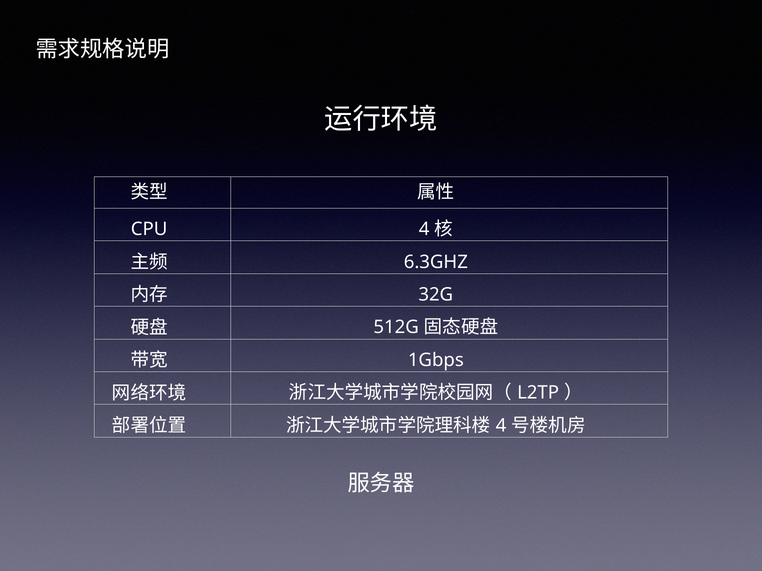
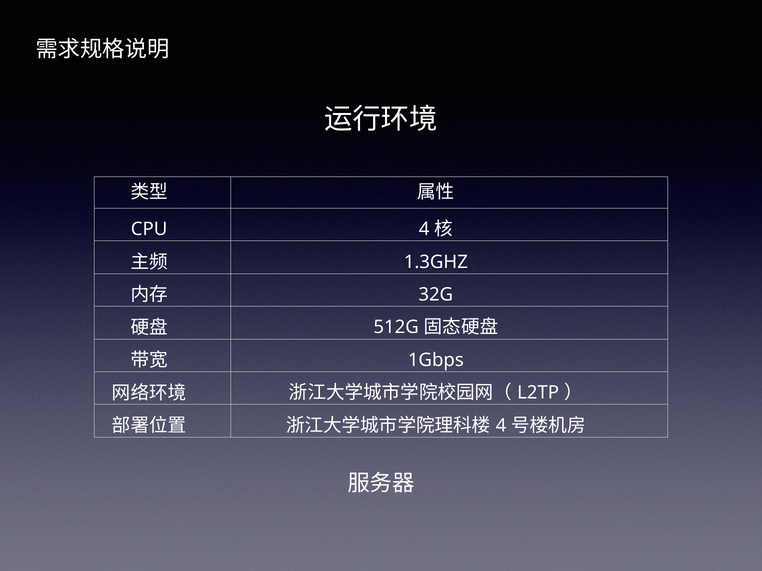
6.3GHZ: 6.3GHZ -> 1.3GHZ
